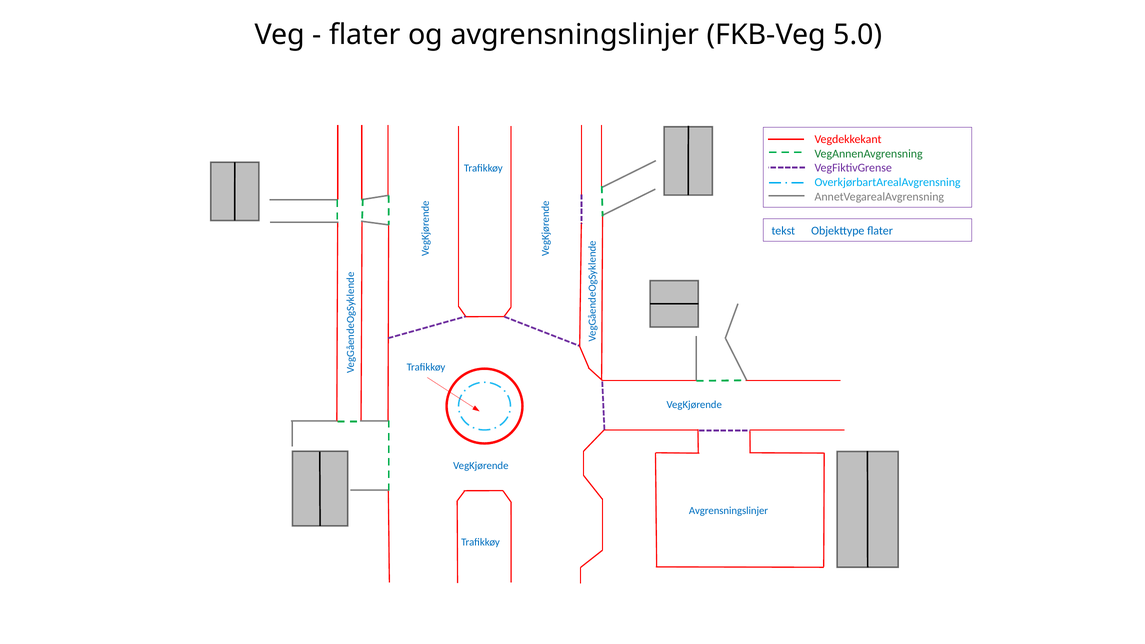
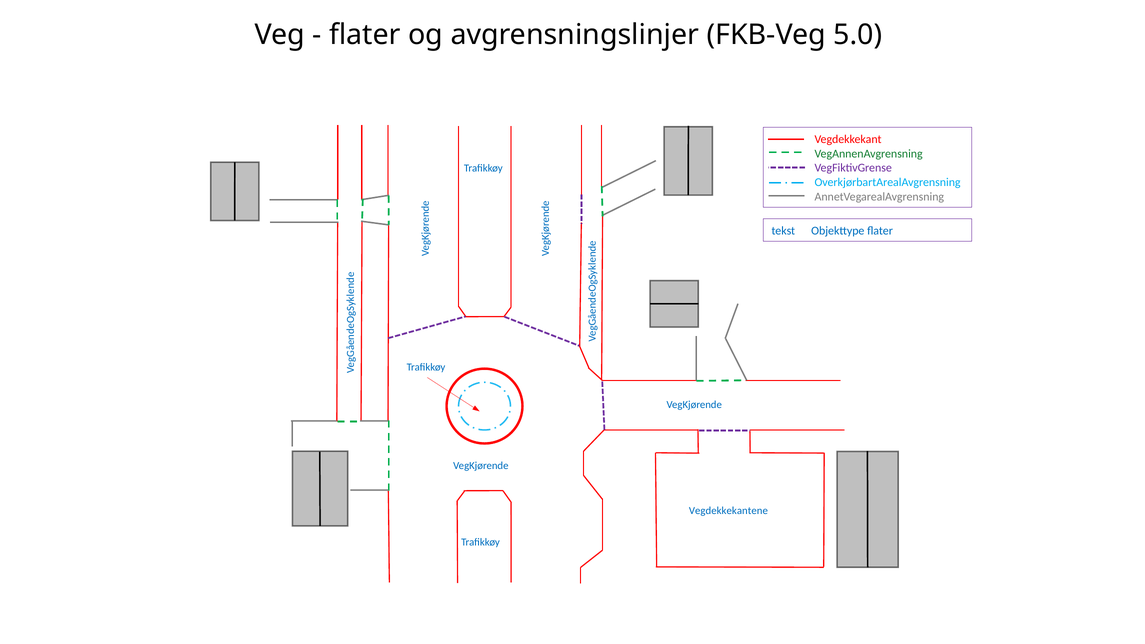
Avgrensningslinjer at (728, 511): Avgrensningslinjer -> Vegdekkekantene
